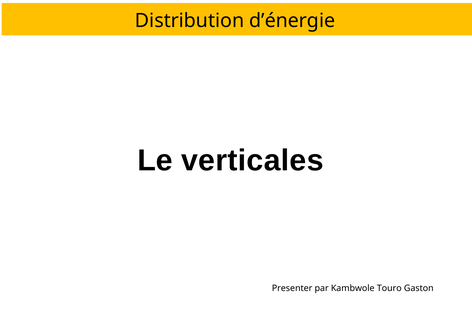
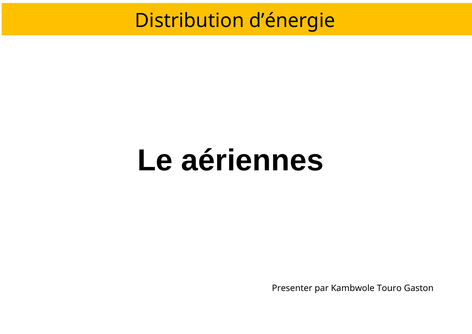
verticales: verticales -> aériennes
